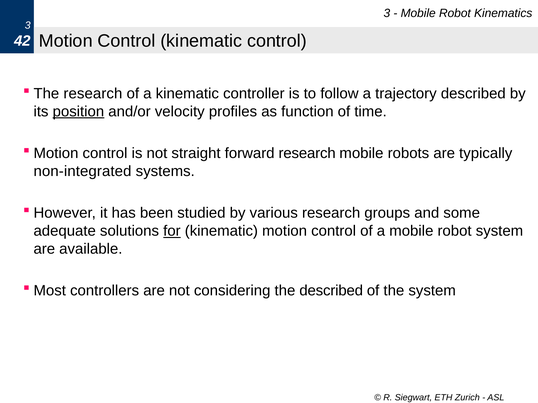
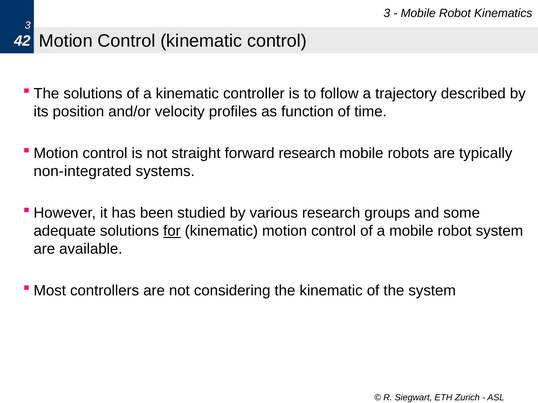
research at (93, 94): research -> solutions
position underline: present -> none
the described: described -> kinematic
